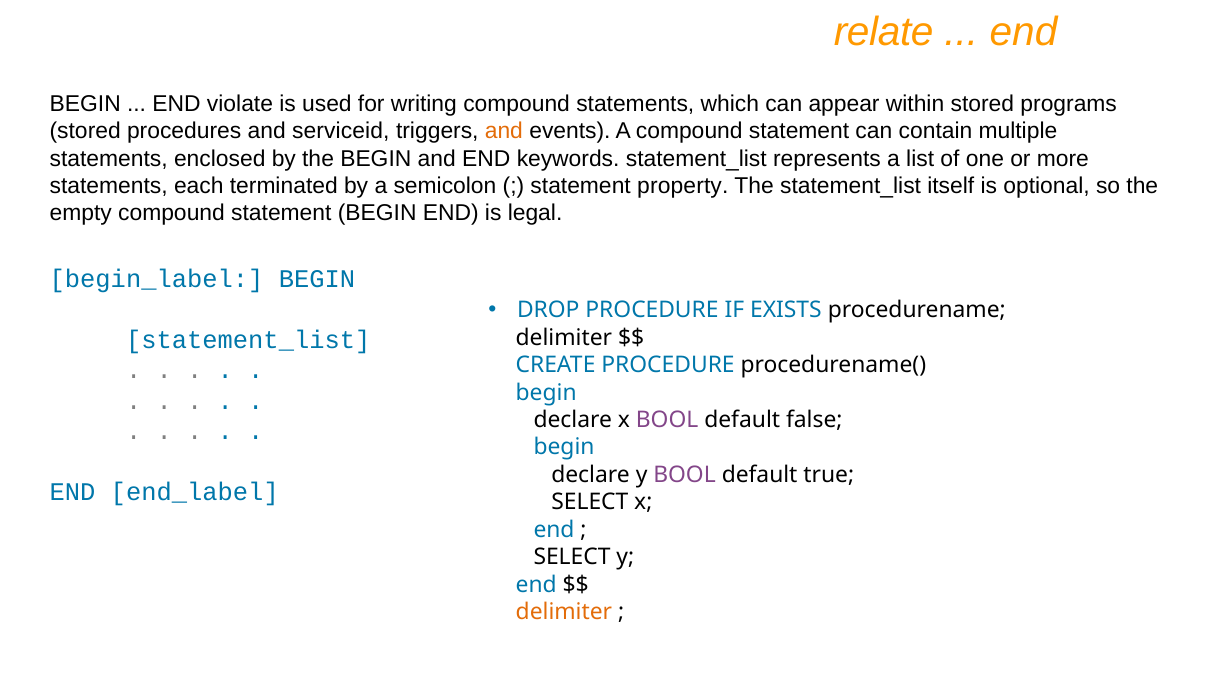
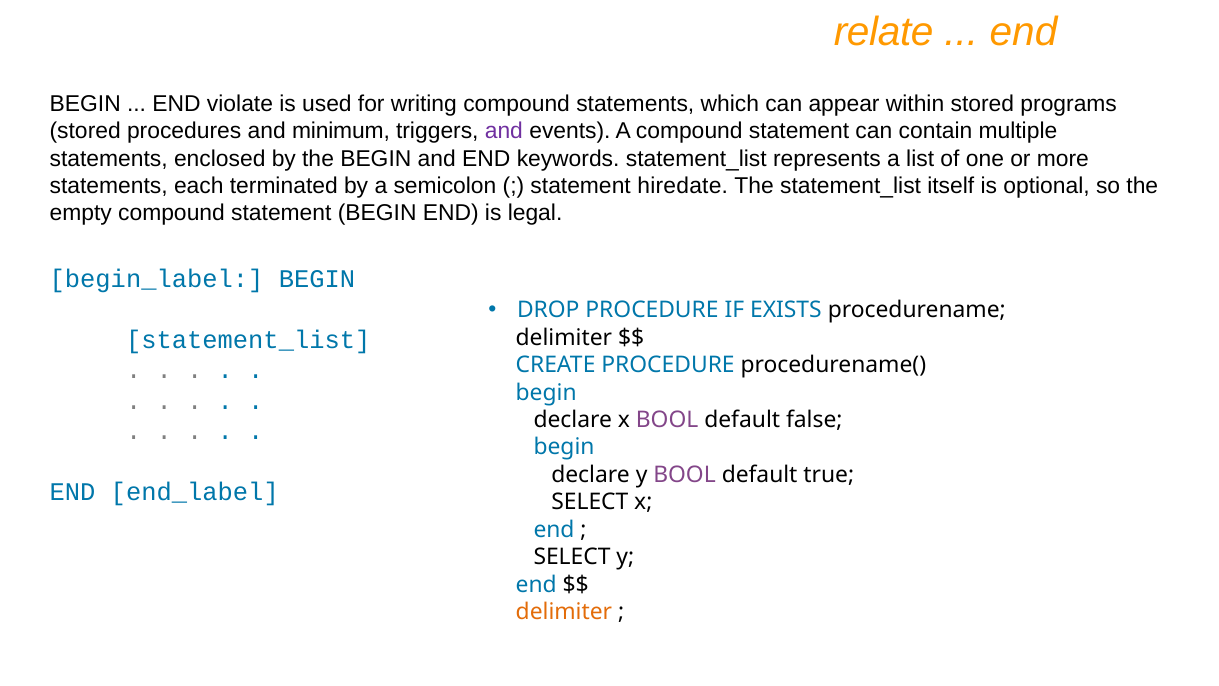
serviceid: serviceid -> minimum
and at (504, 131) colour: orange -> purple
property: property -> hiredate
